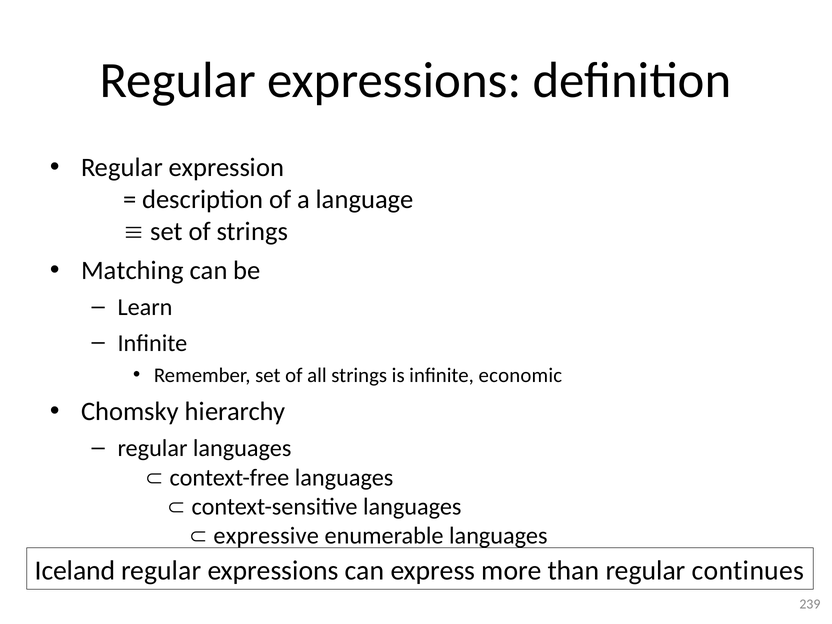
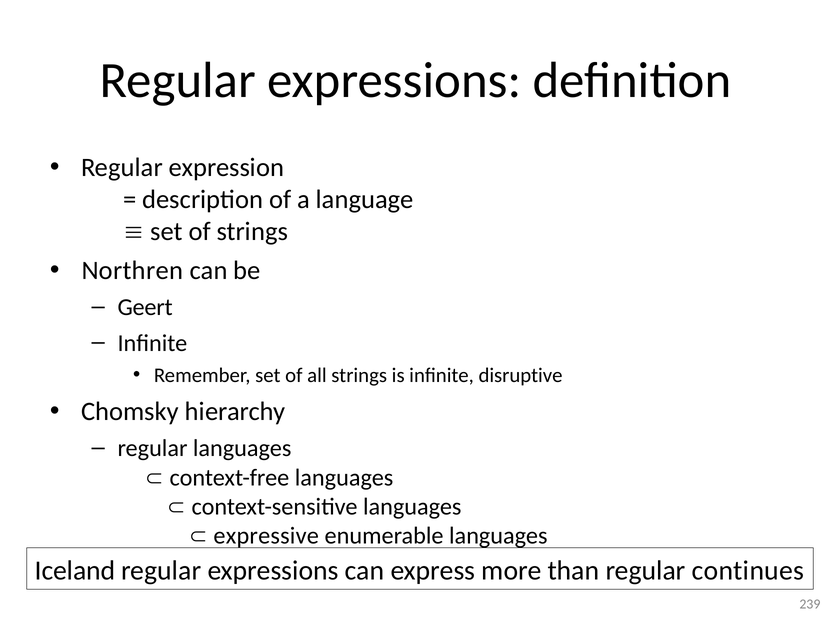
Matching: Matching -> Northren
Learn: Learn -> Geert
economic: economic -> disruptive
